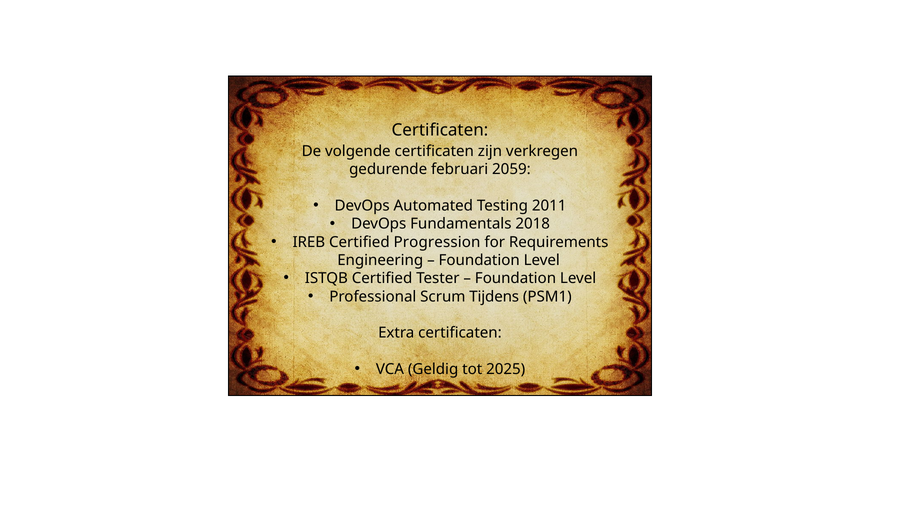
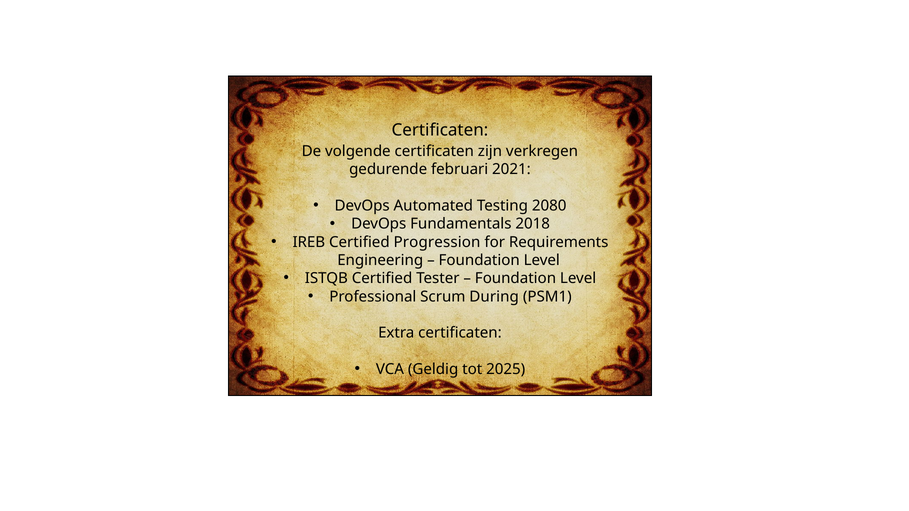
2059: 2059 -> 2021
2011: 2011 -> 2080
Tijdens: Tijdens -> During
